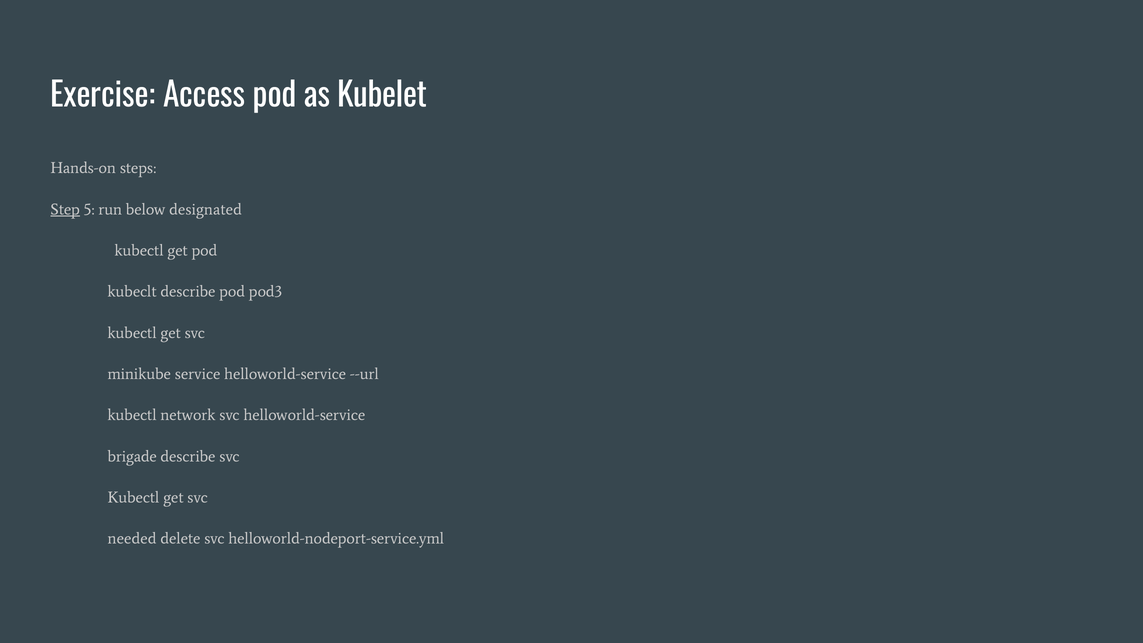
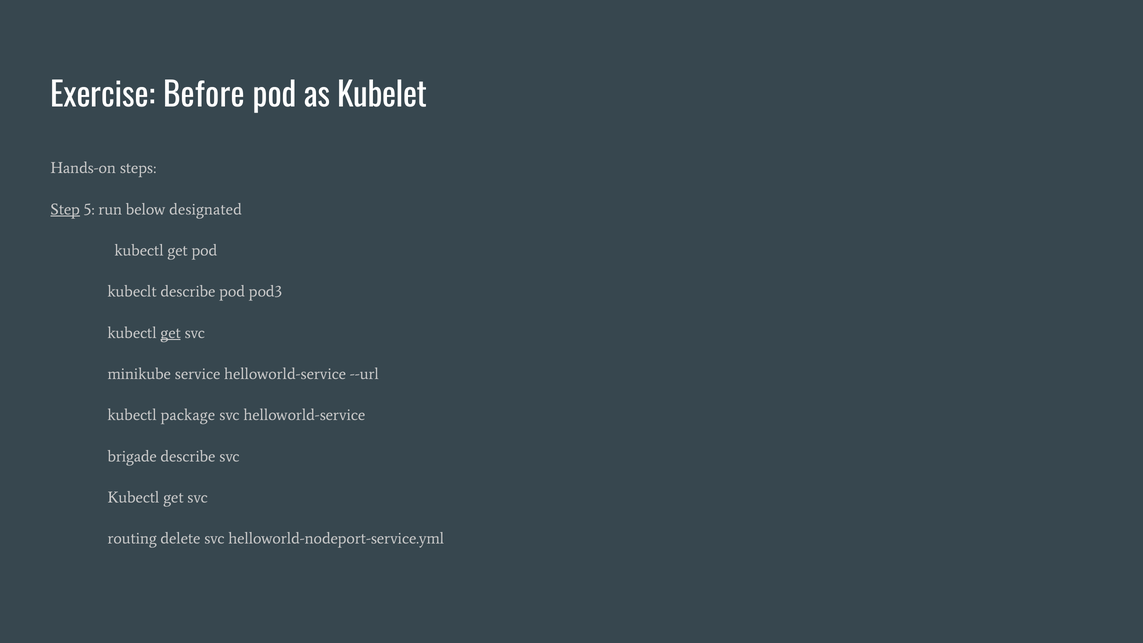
Access: Access -> Before
get at (171, 333) underline: none -> present
network: network -> package
needed: needed -> routing
